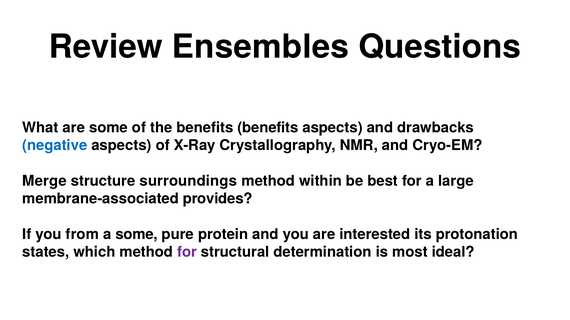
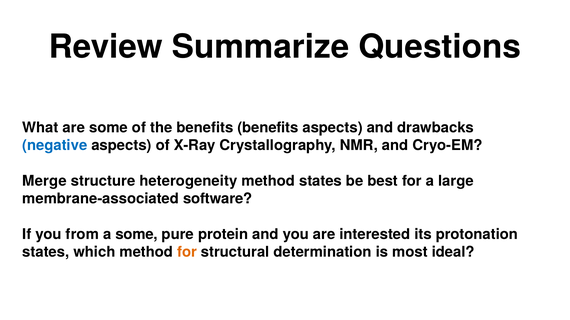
Ensembles: Ensembles -> Summarize
surroundings: surroundings -> heterogeneity
method within: within -> states
provides: provides -> software
for at (187, 253) colour: purple -> orange
